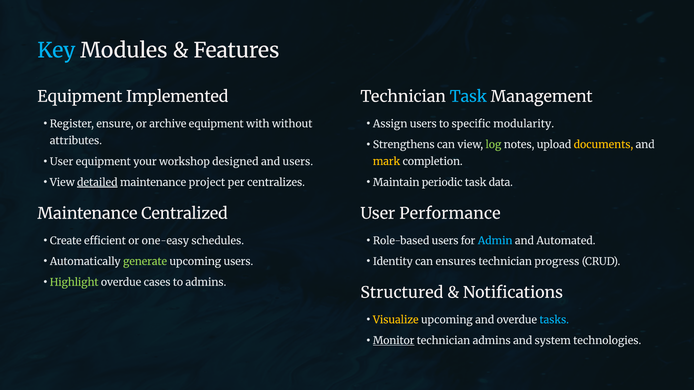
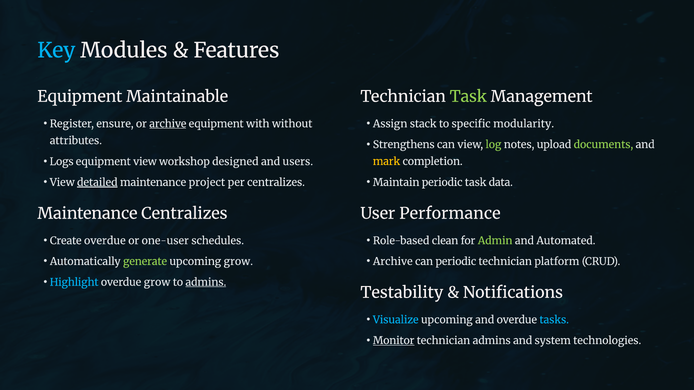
Implemented: Implemented -> Maintainable
Task at (468, 97) colour: light blue -> light green
archive at (168, 124) underline: none -> present
Assign users: users -> stack
documents colour: yellow -> light green
User at (62, 162): User -> Logs
equipment your: your -> view
Maintenance Centralized: Centralized -> Centralizes
Create efficient: efficient -> overdue
one-easy: one-easy -> one-user
Role-based users: users -> clean
Admin colour: light blue -> light green
upcoming users: users -> grow
Identity at (393, 262): Identity -> Archive
can ensures: ensures -> periodic
progress: progress -> platform
Highlight colour: light green -> light blue
overdue cases: cases -> grow
admins at (206, 283) underline: none -> present
Structured: Structured -> Testability
Visualize colour: yellow -> light blue
